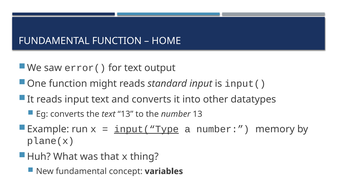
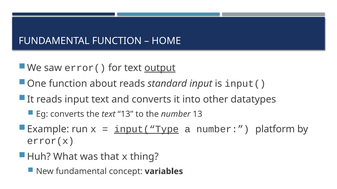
output underline: none -> present
might: might -> about
memory: memory -> platform
plane(x: plane(x -> error(x
